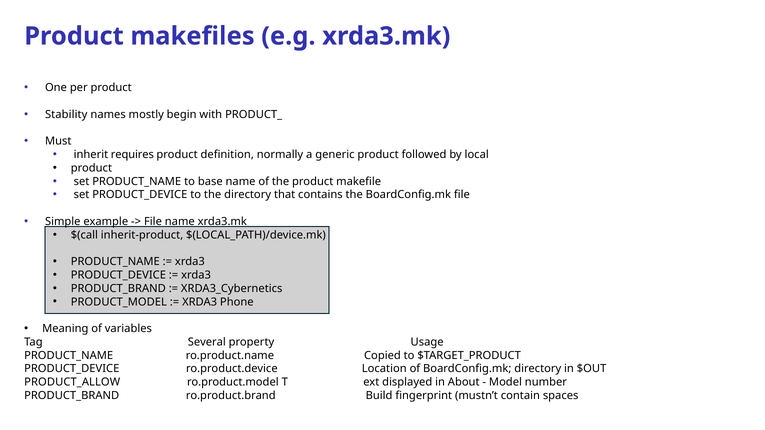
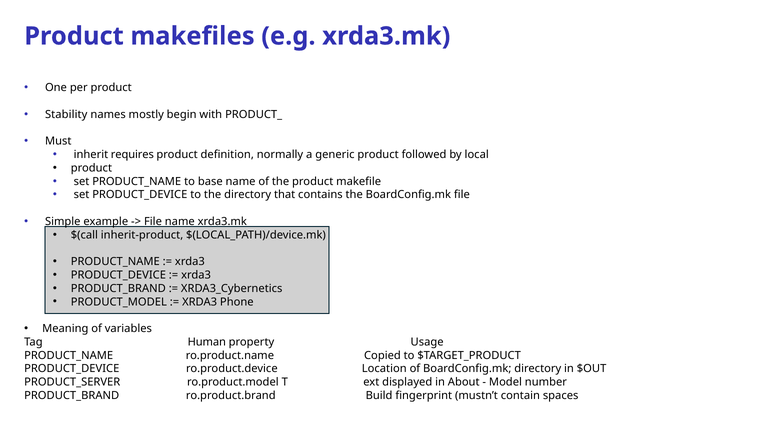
Several: Several -> Human
PRODUCT_ALLOW: PRODUCT_ALLOW -> PRODUCT_SERVER
